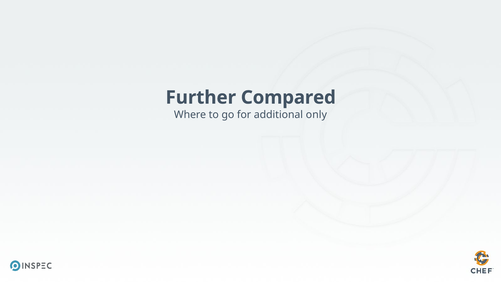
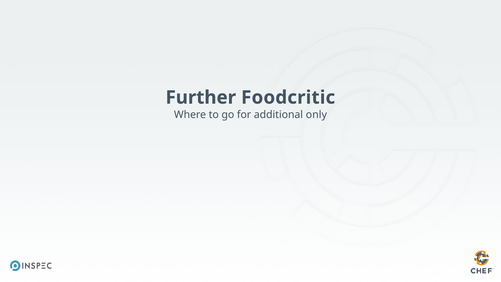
Compared: Compared -> Foodcritic
